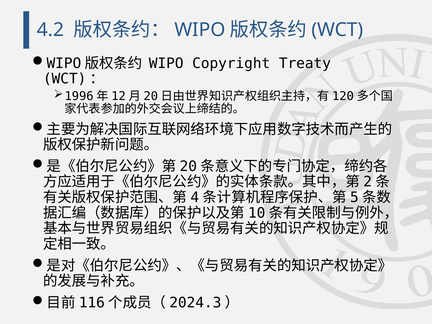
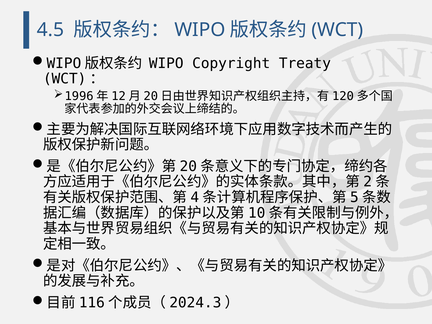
4.2: 4.2 -> 4.5
